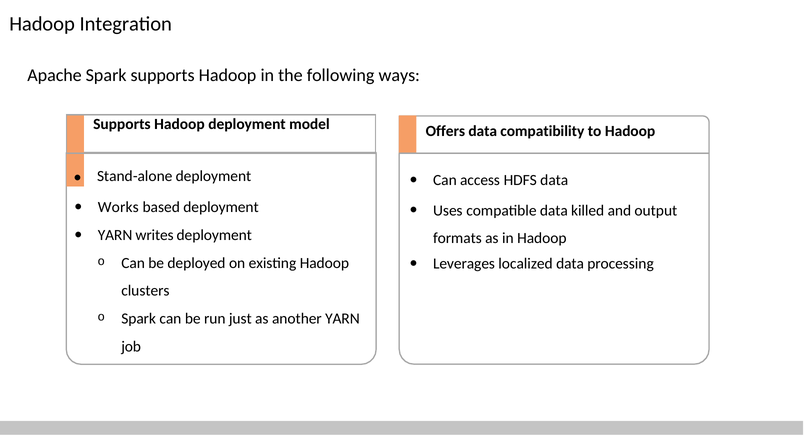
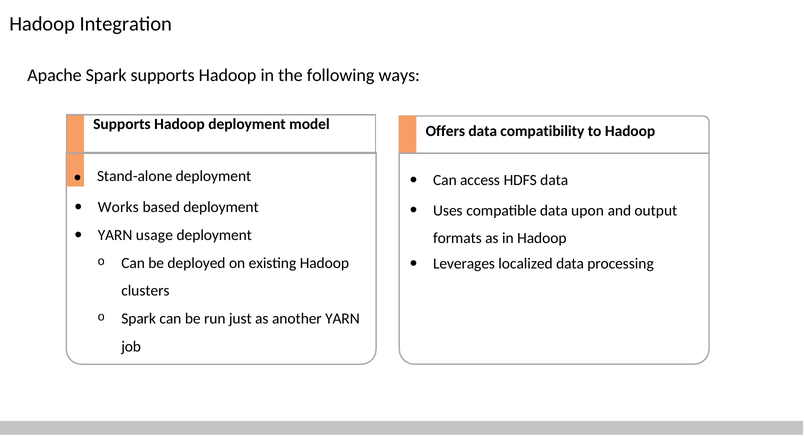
killed: killed -> upon
writes: writes -> usage
